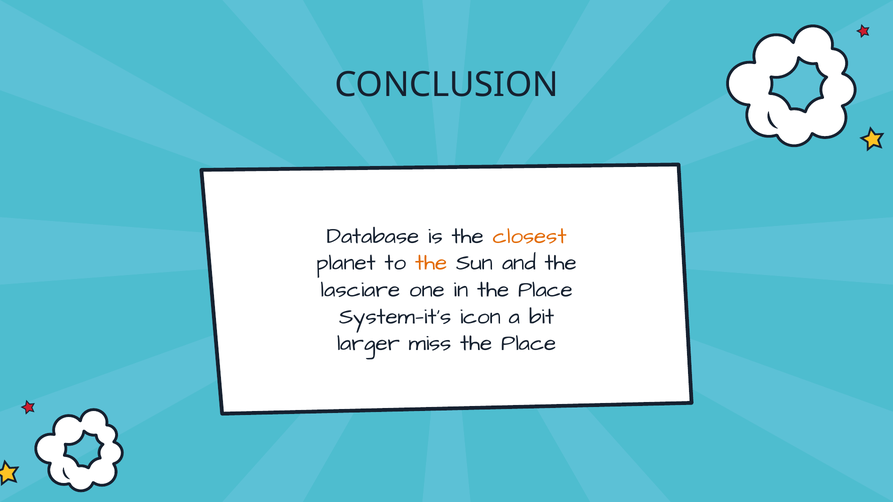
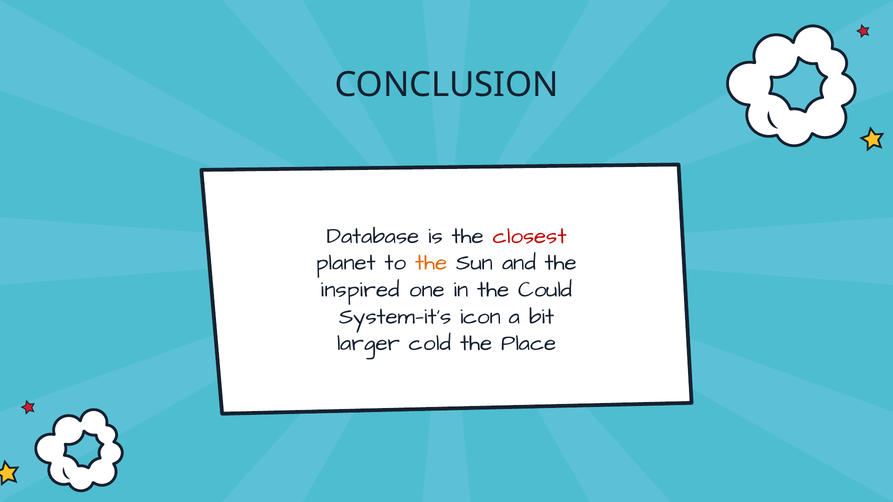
closest colour: orange -> red
lasciare: lasciare -> inspired
in the Place: Place -> Could
miss: miss -> cold
